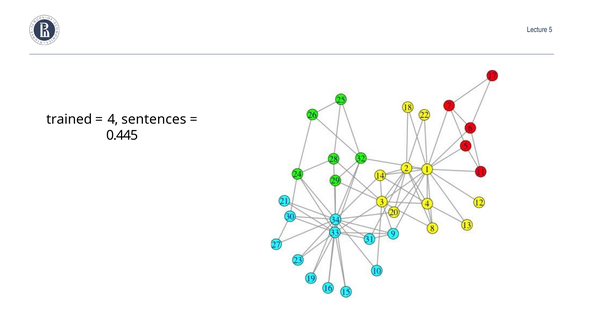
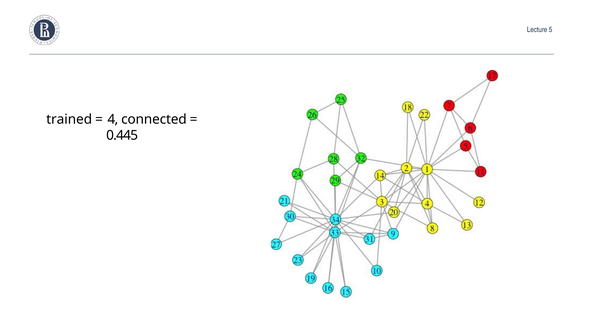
sentences: sentences -> connected
